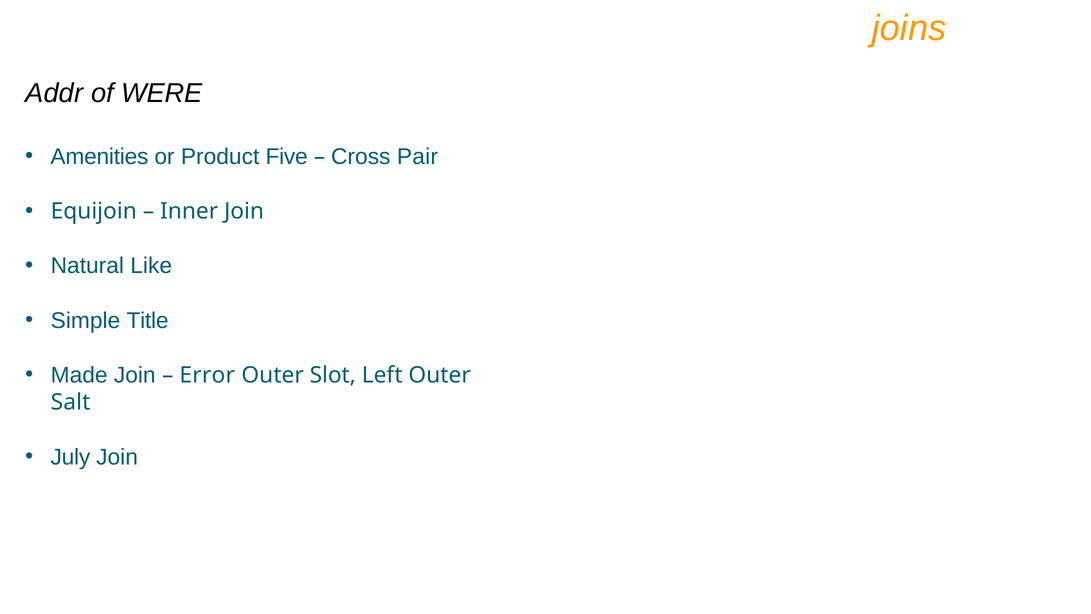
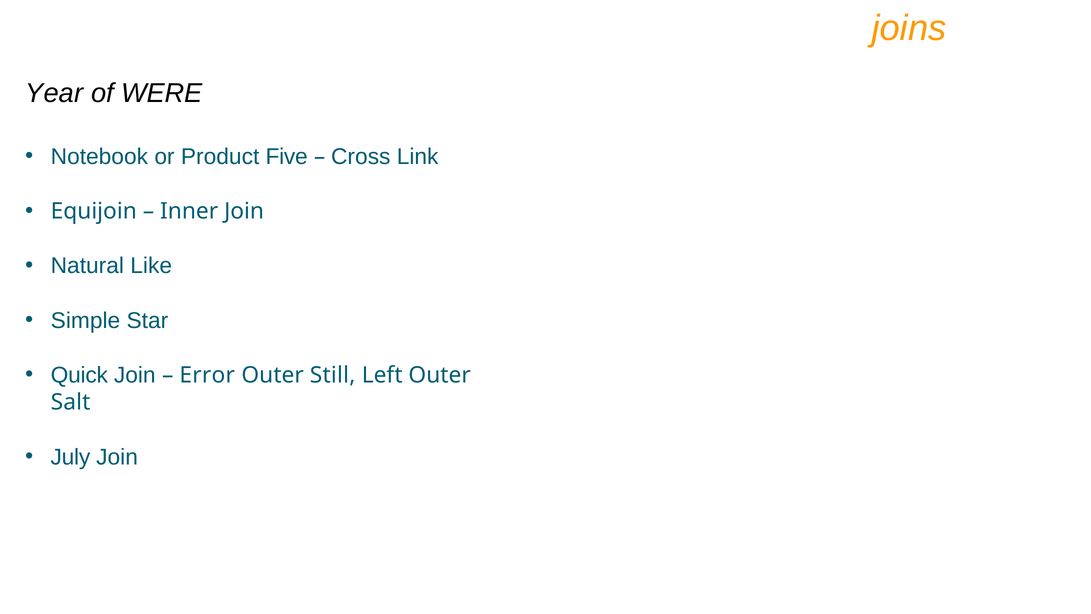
Addr: Addr -> Year
Amenities: Amenities -> Notebook
Pair: Pair -> Link
Title: Title -> Star
Made: Made -> Quick
Slot: Slot -> Still
